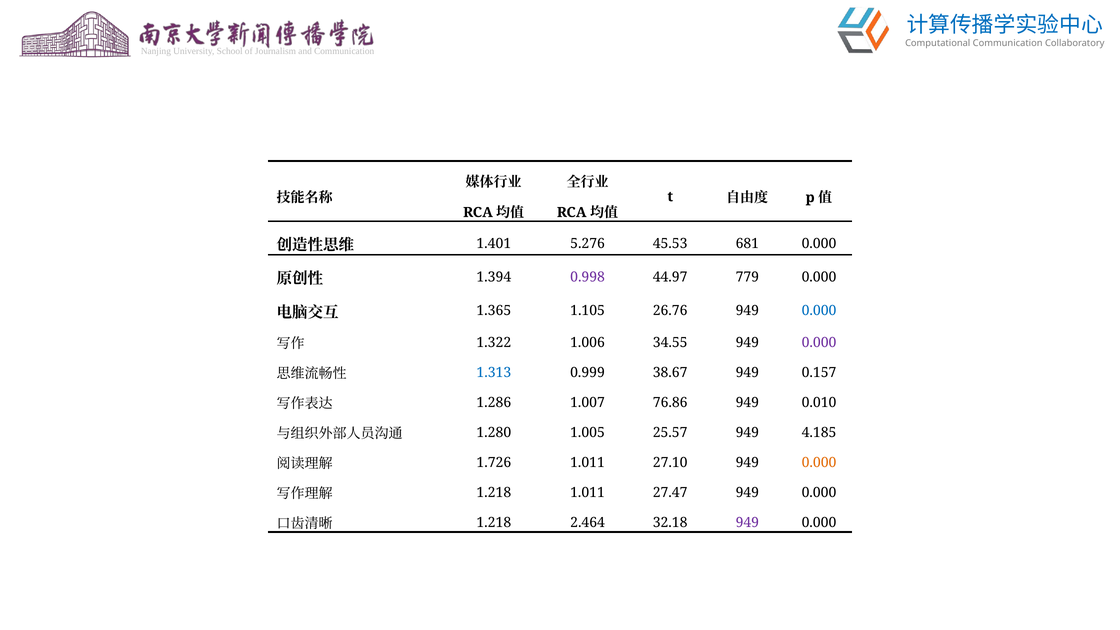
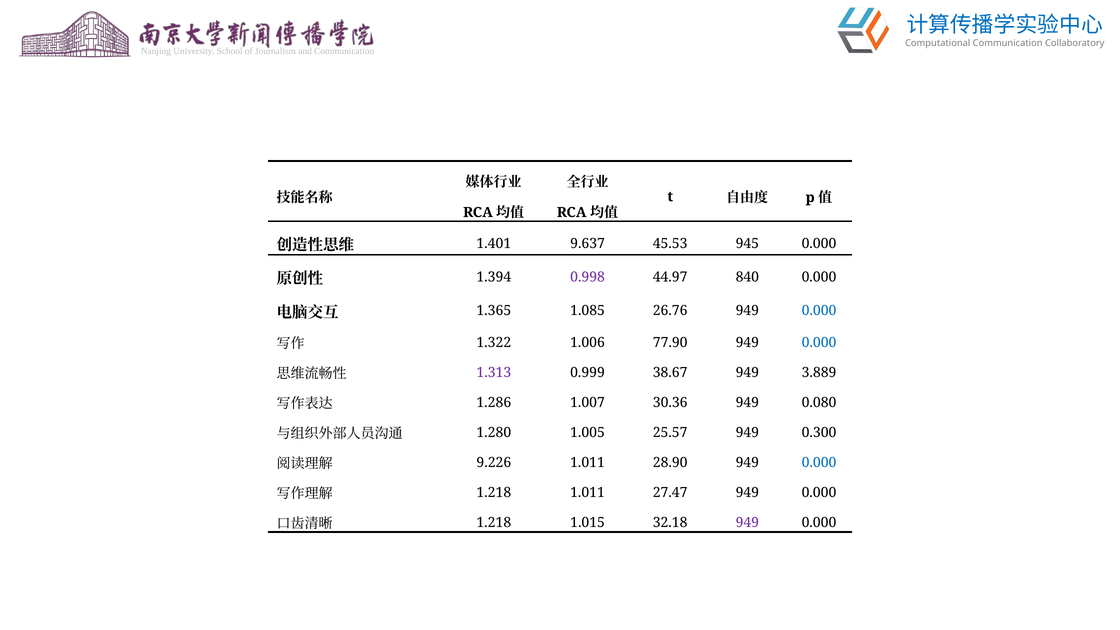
5.276: 5.276 -> 9.637
681: 681 -> 945
779: 779 -> 840
1.105: 1.105 -> 1.085
34.55: 34.55 -> 77.90
0.000 at (819, 343) colour: purple -> blue
1.313 colour: blue -> purple
0.157: 0.157 -> 3.889
76.86: 76.86 -> 30.36
0.010: 0.010 -> 0.080
4.185: 4.185 -> 0.300
1.726: 1.726 -> 9.226
27.10: 27.10 -> 28.90
0.000 at (819, 463) colour: orange -> blue
2.464: 2.464 -> 1.015
